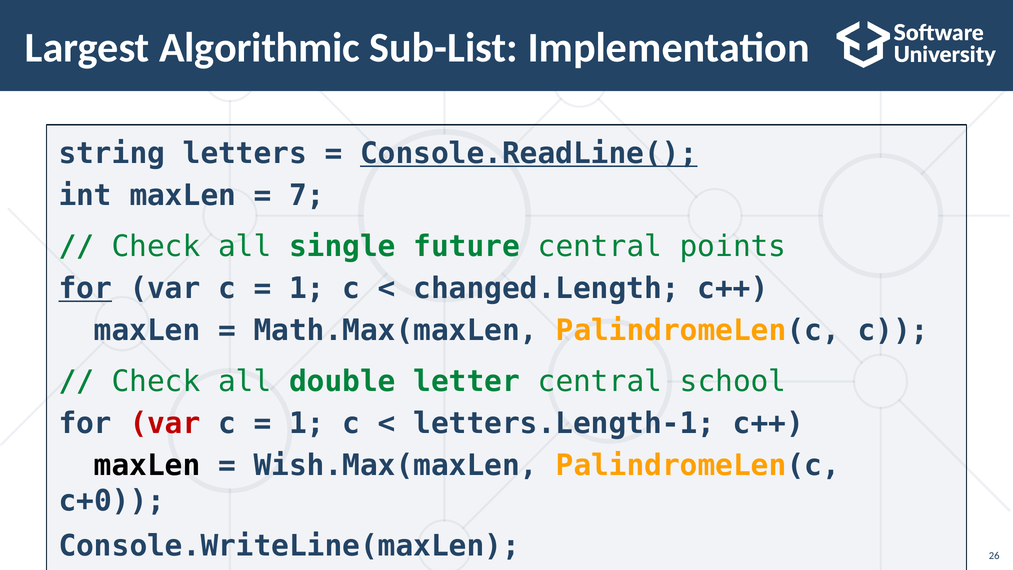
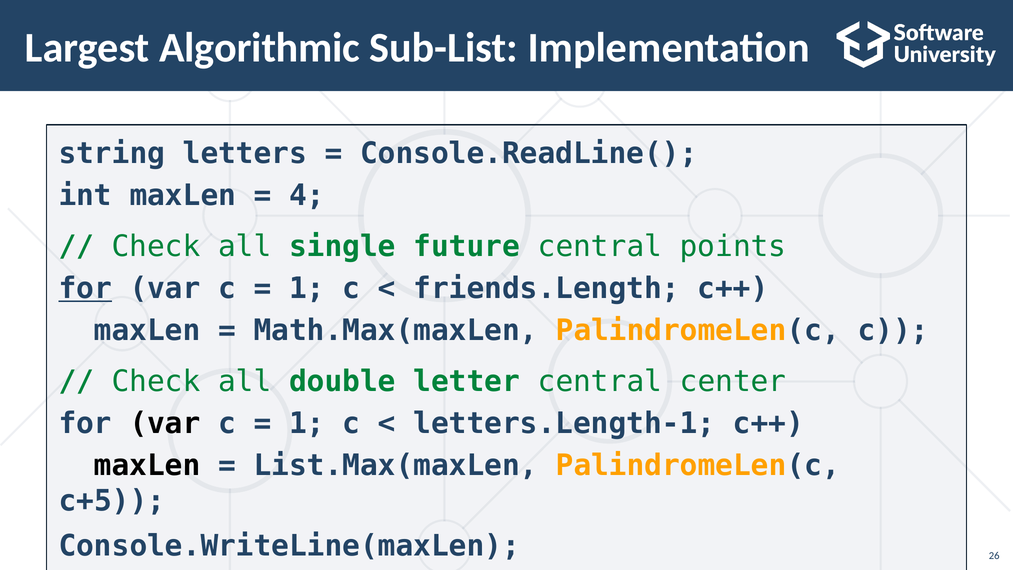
Console.ReadLine( underline: present -> none
7: 7 -> 4
changed.Length: changed.Length -> friends.Length
school: school -> center
var at (165, 423) colour: red -> black
Wish.Max(maxLen: Wish.Max(maxLen -> List.Max(maxLen
c+0: c+0 -> c+5
